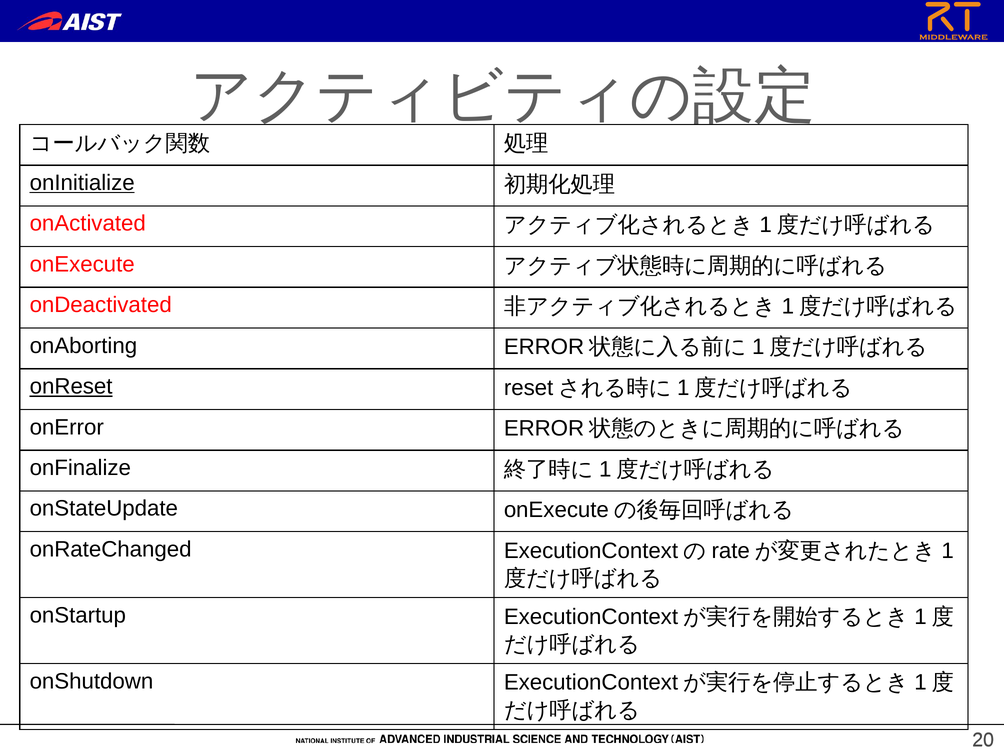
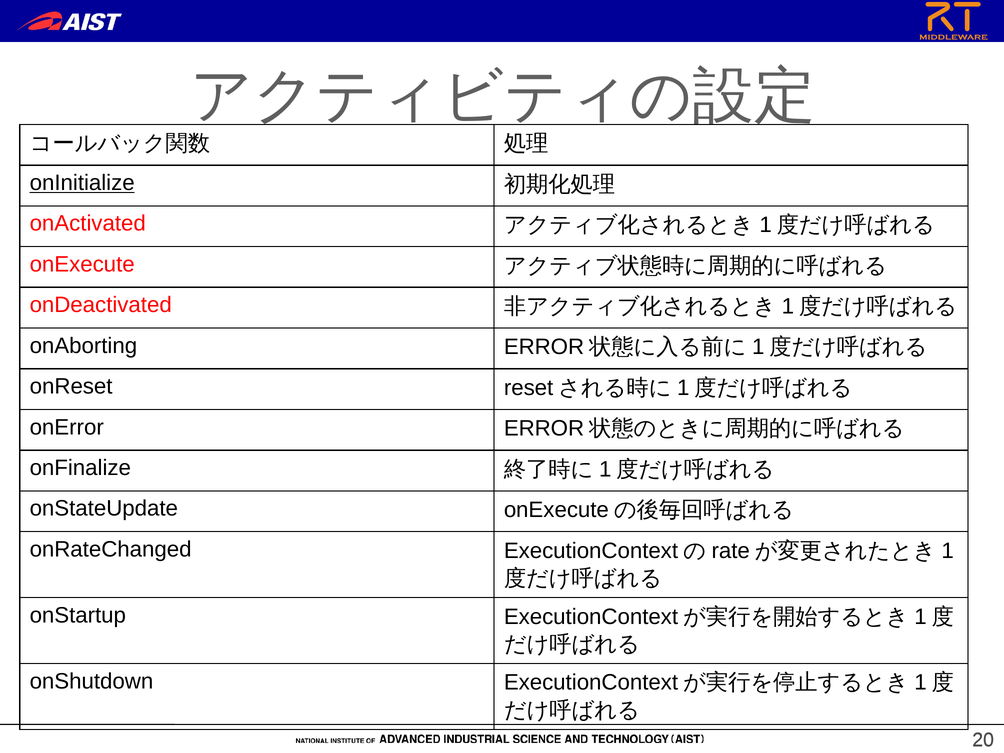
onReset underline: present -> none
